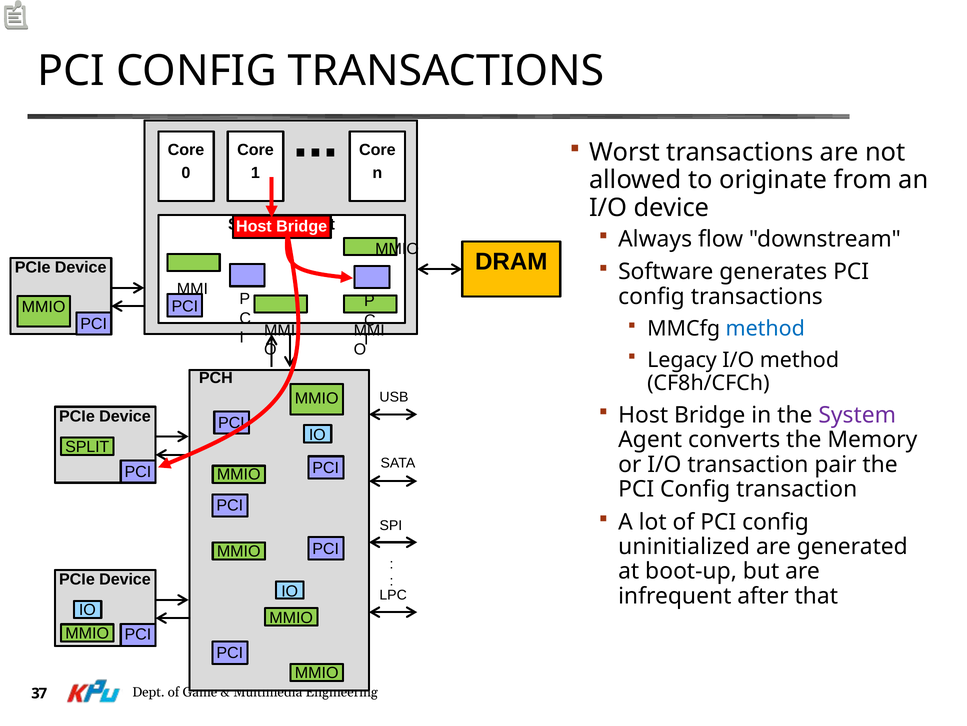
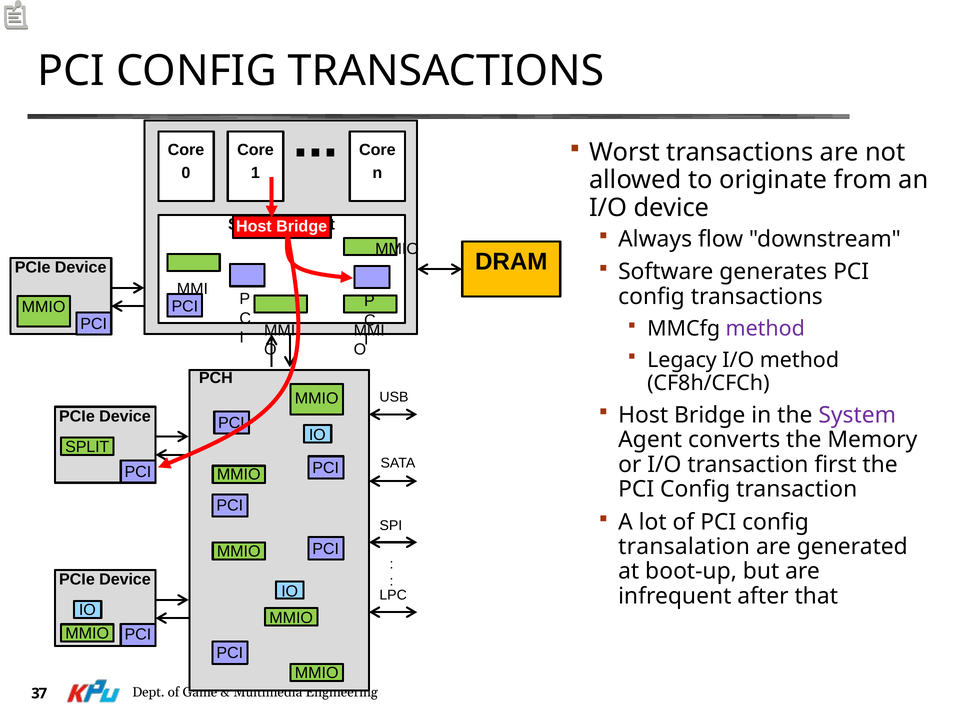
method at (765, 328) colour: blue -> purple
pair: pair -> first
uninitialized: uninitialized -> transalation
